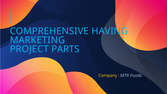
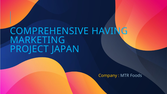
PARTS: PARTS -> JAPAN
